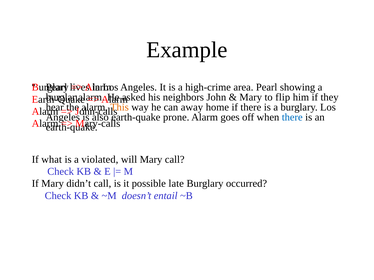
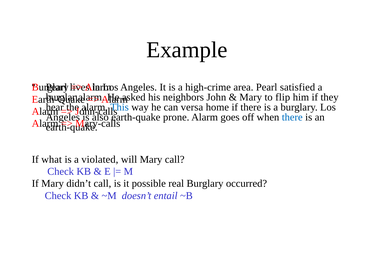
showing: showing -> satisfied
This colour: orange -> blue
away: away -> versa
late: late -> real
